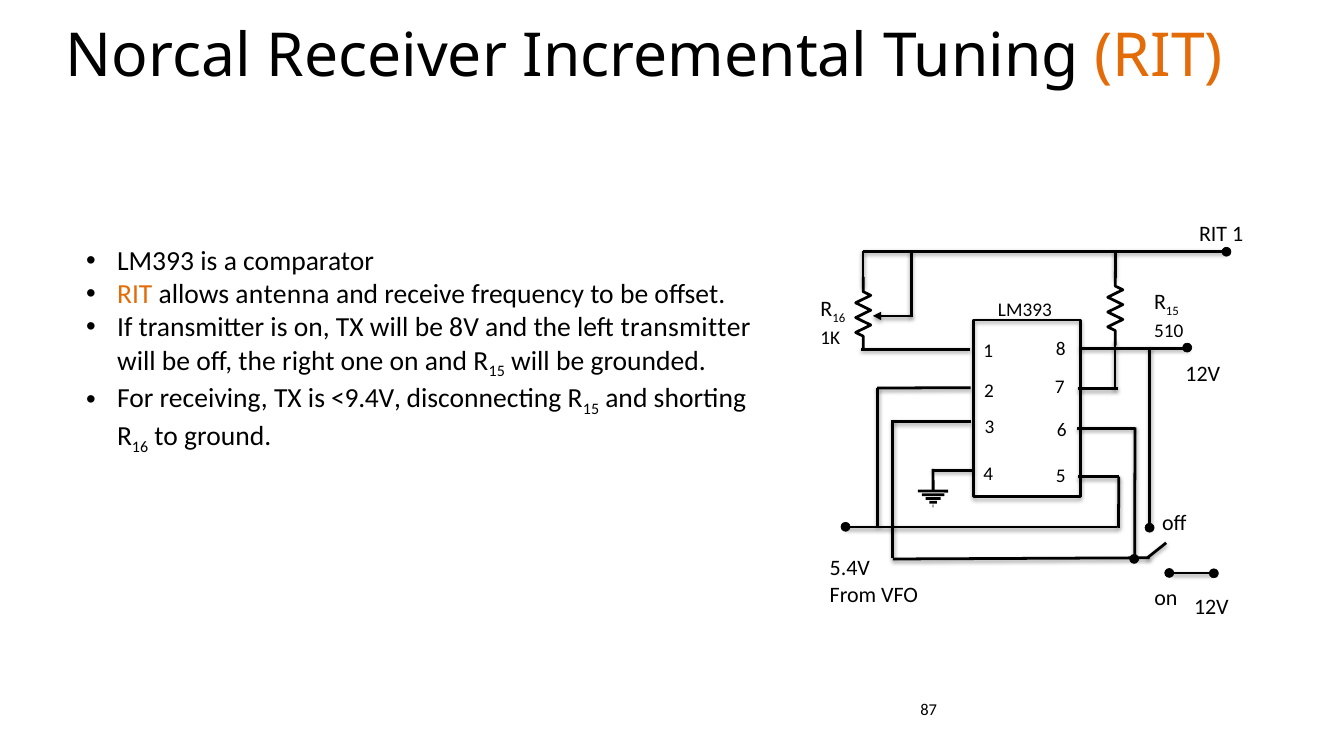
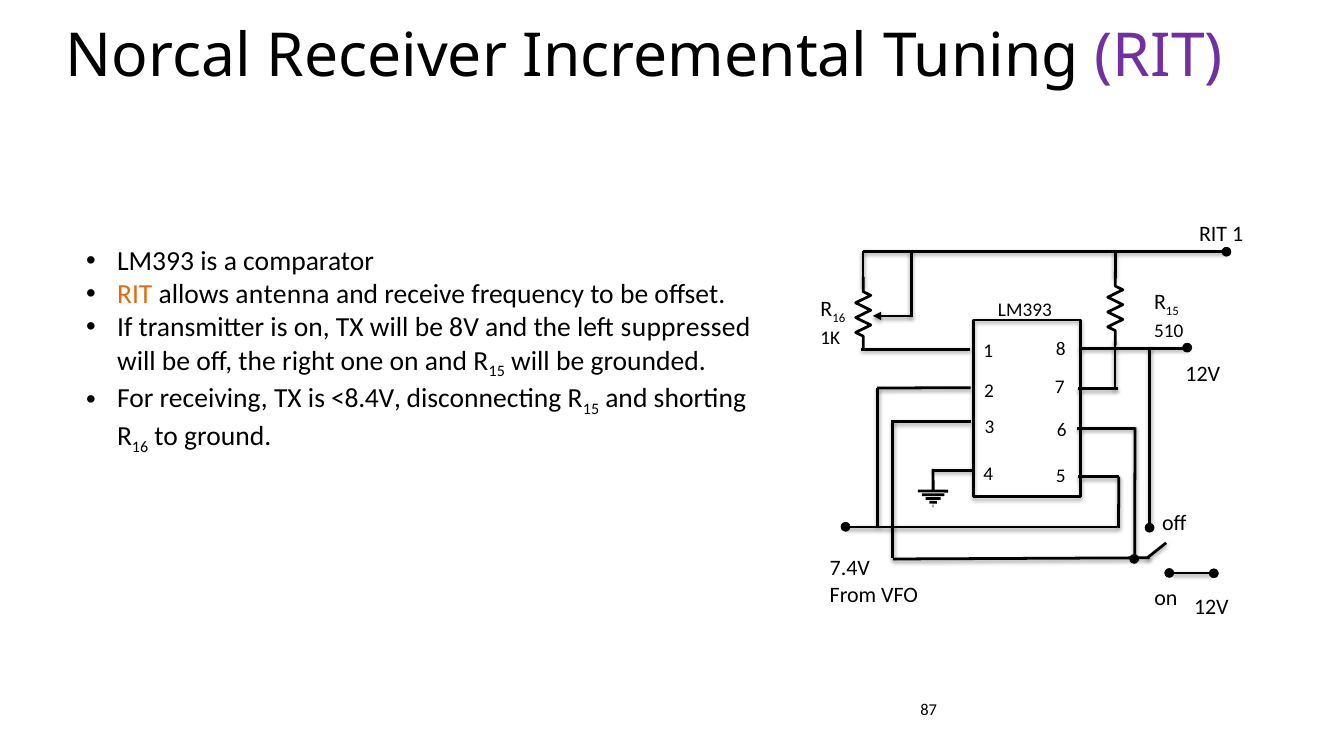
RIT at (1159, 56) colour: orange -> purple
left transmitter: transmitter -> suppressed
<9.4V: <9.4V -> <8.4V
5.4V: 5.4V -> 7.4V
